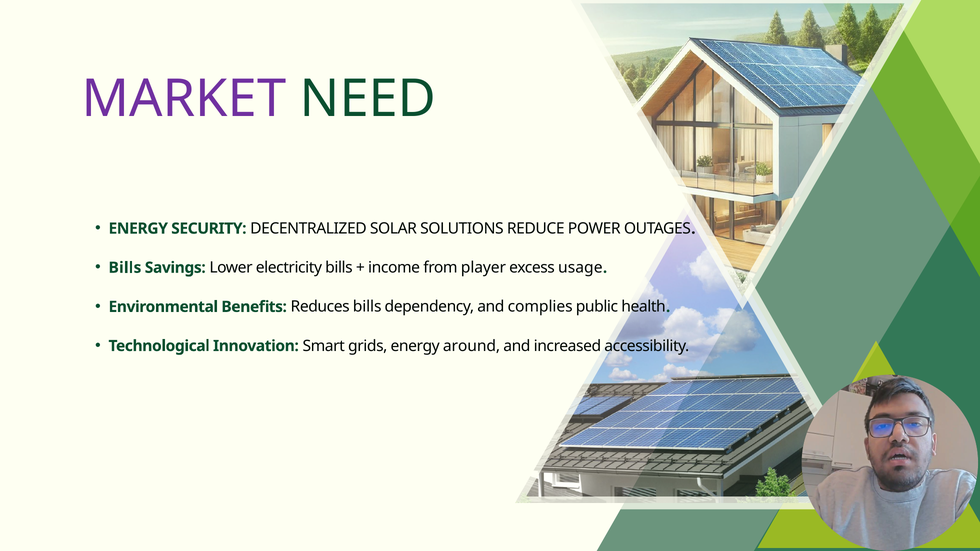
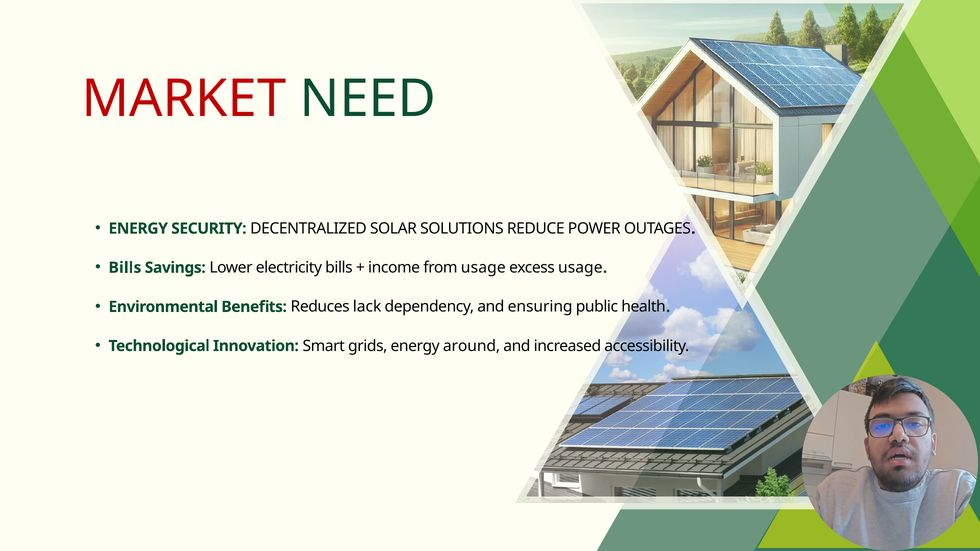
MARKET colour: purple -> red
from player: player -> usage
Reduces bills: bills -> lack
complies: complies -> ensuring
